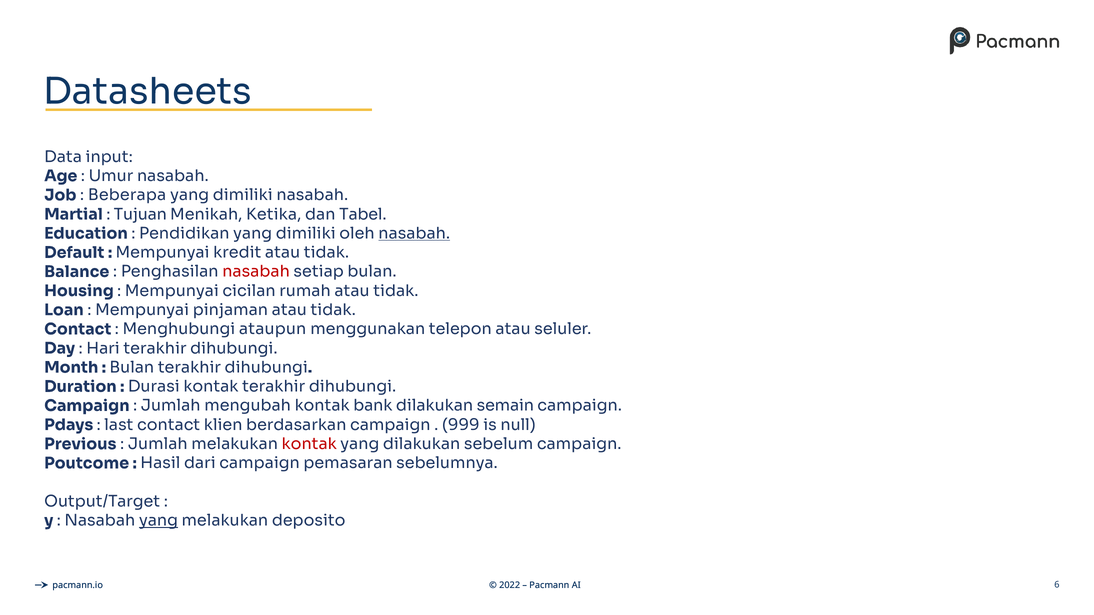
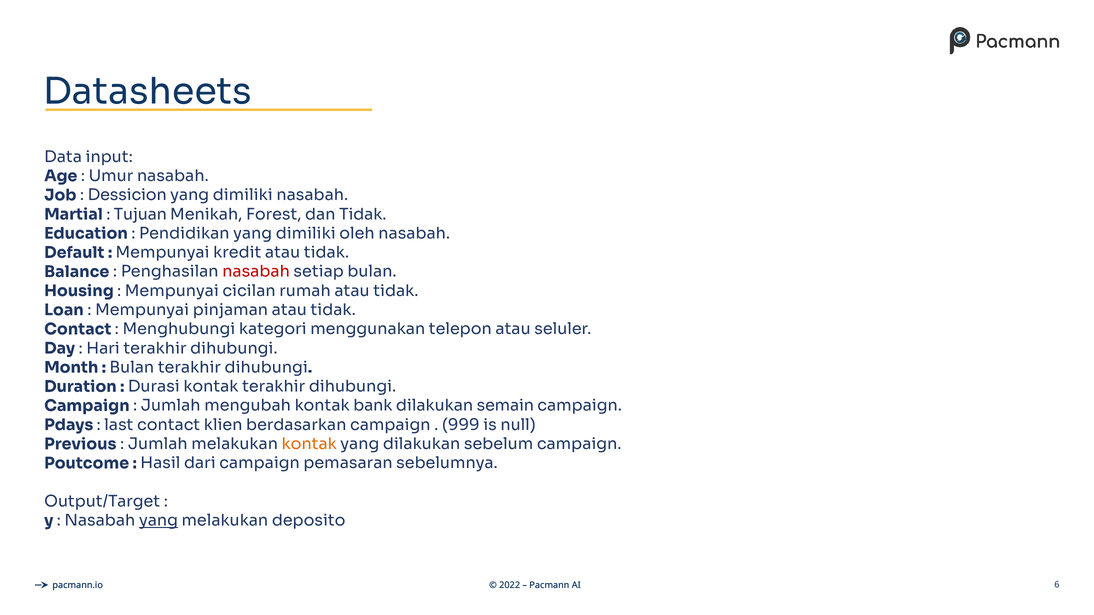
Beberapa: Beberapa -> Dessicion
Ketika: Ketika -> Forest
dan Tabel: Tabel -> Tidak
nasabah at (414, 234) underline: present -> none
ataupun: ataupun -> kategori
kontak at (309, 444) colour: red -> orange
